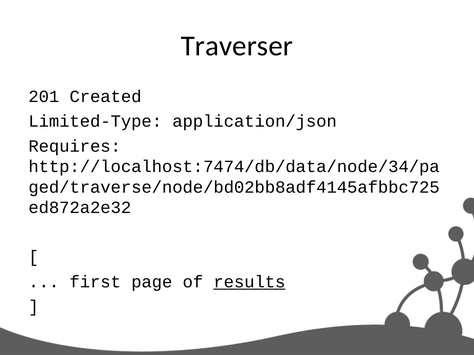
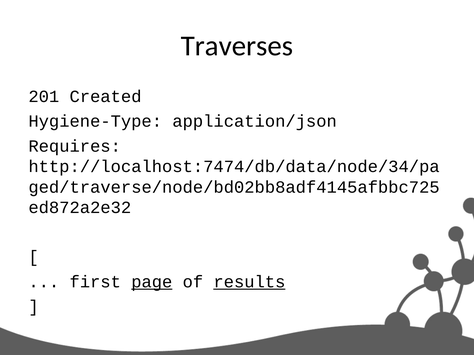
Traverser: Traverser -> Traverses
Limited-Type: Limited-Type -> Hygiene-Type
page underline: none -> present
